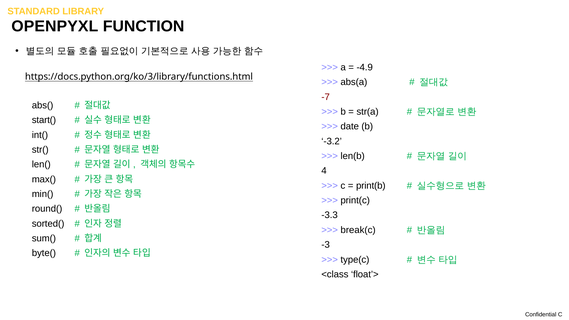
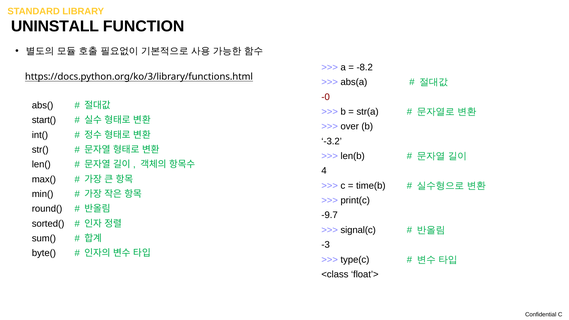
OPENPYXL: OPENPYXL -> UNINSTALL
-4.9: -4.9 -> -8.2
-7: -7 -> -0
date: date -> over
print(b: print(b -> time(b
-3.3: -3.3 -> -9.7
break(c: break(c -> signal(c
